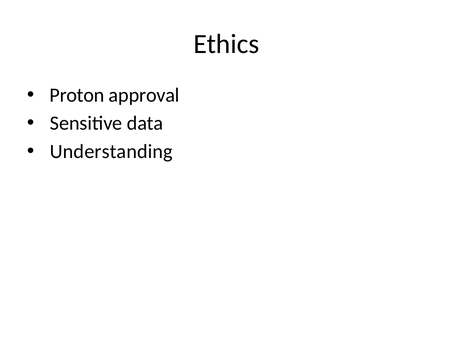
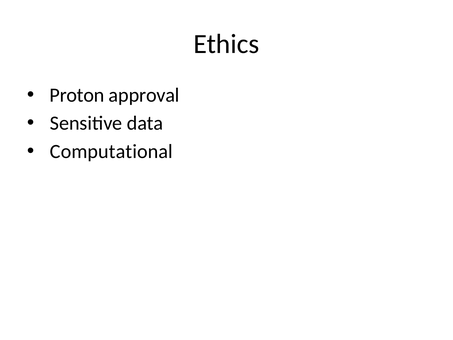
Understanding: Understanding -> Computational
